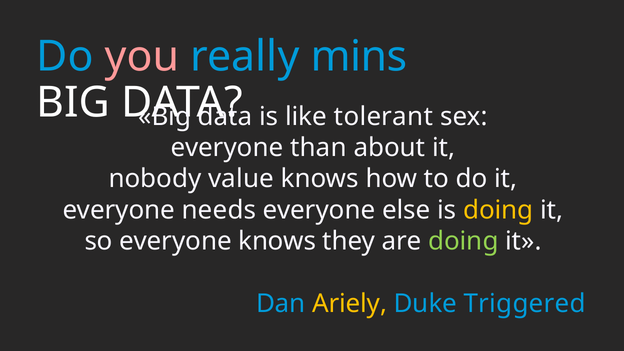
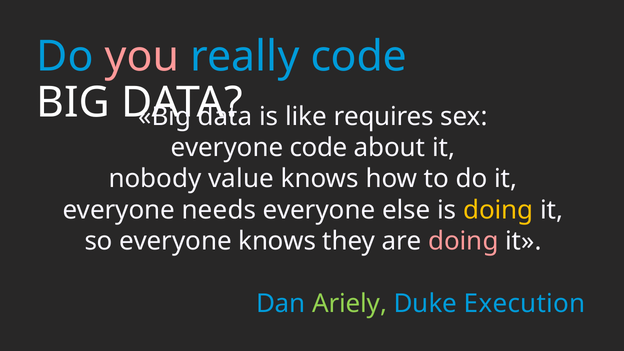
really mins: mins -> code
tolerant: tolerant -> requires
everyone than: than -> code
doing at (463, 241) colour: light green -> pink
Ariely colour: yellow -> light green
Triggered: Triggered -> Execution
